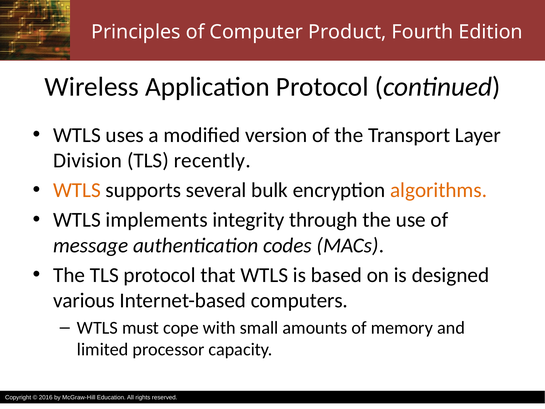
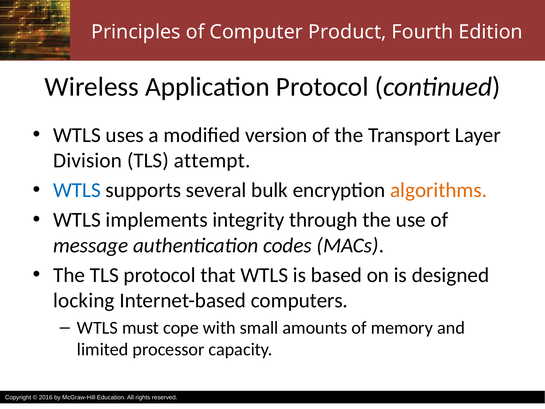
recently: recently -> attempt
WTLS at (77, 190) colour: orange -> blue
various: various -> locking
